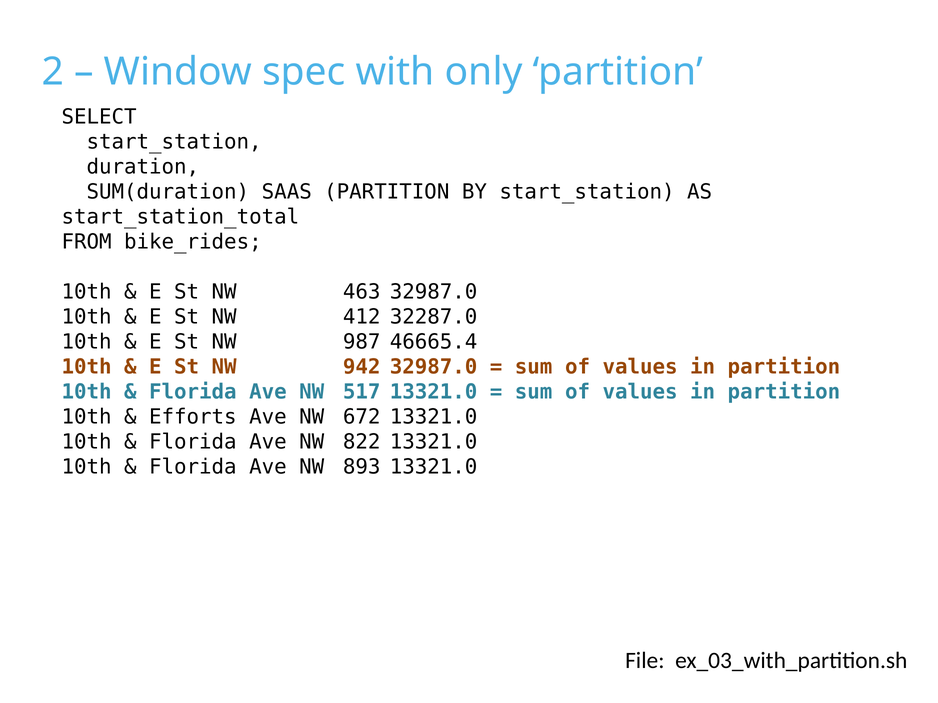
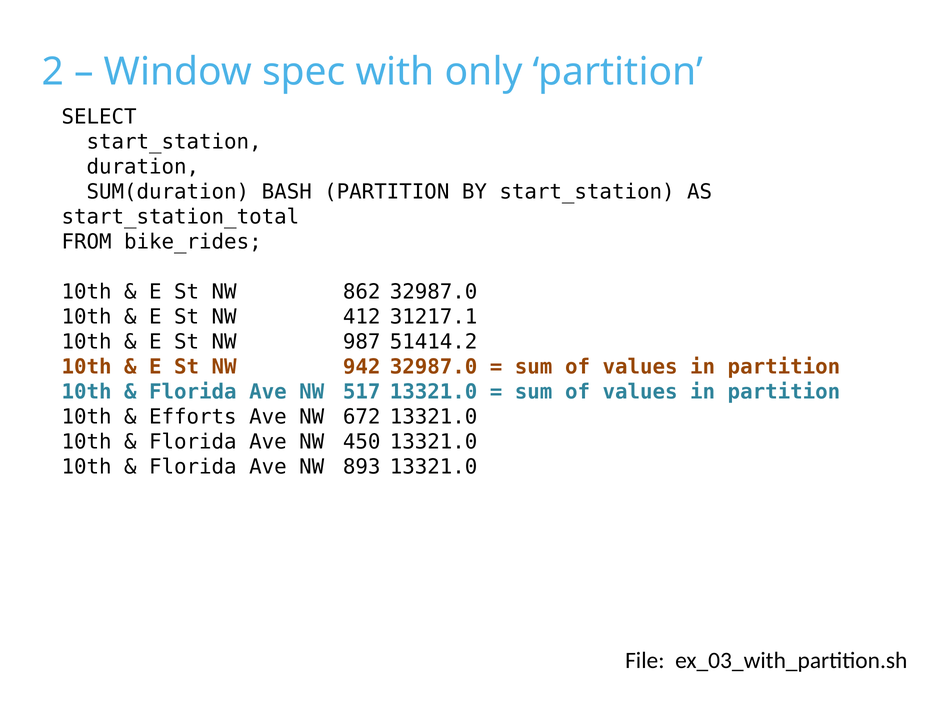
SAAS: SAAS -> BASH
463: 463 -> 862
32287.0: 32287.0 -> 31217.1
46665.4: 46665.4 -> 51414.2
822: 822 -> 450
